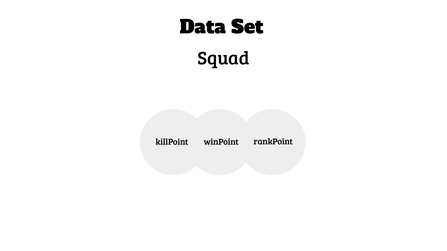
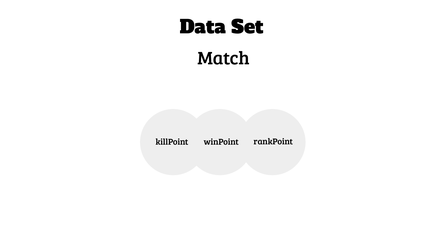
Squad: Squad -> Match
